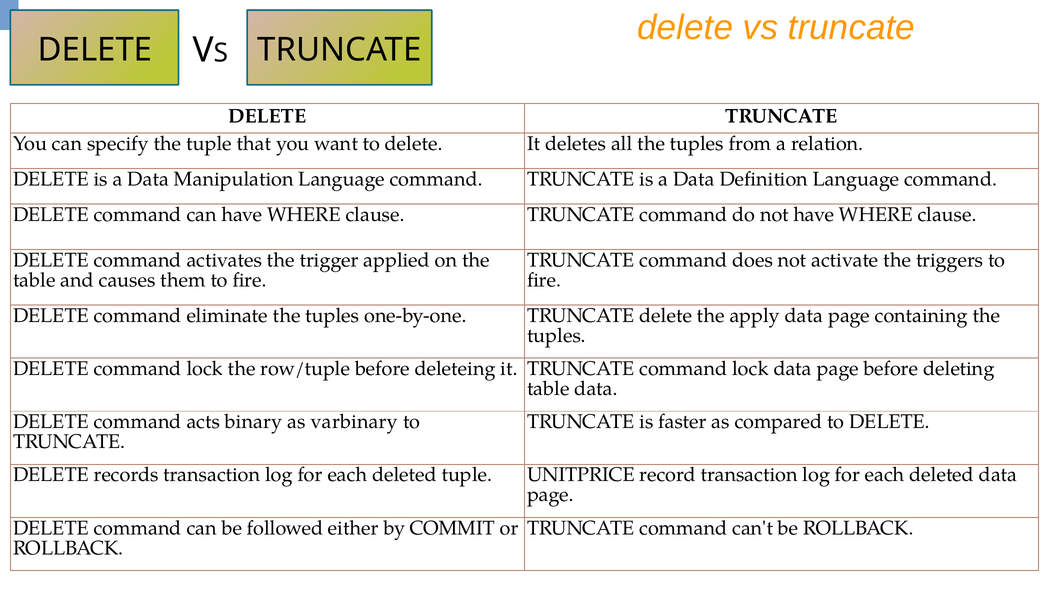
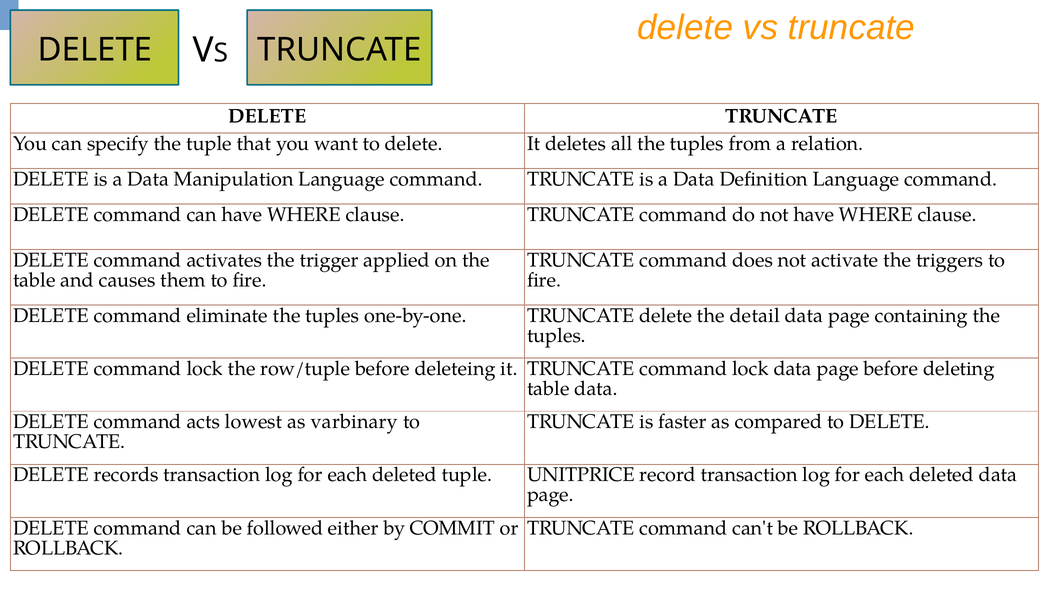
apply: apply -> detail
binary: binary -> lowest
